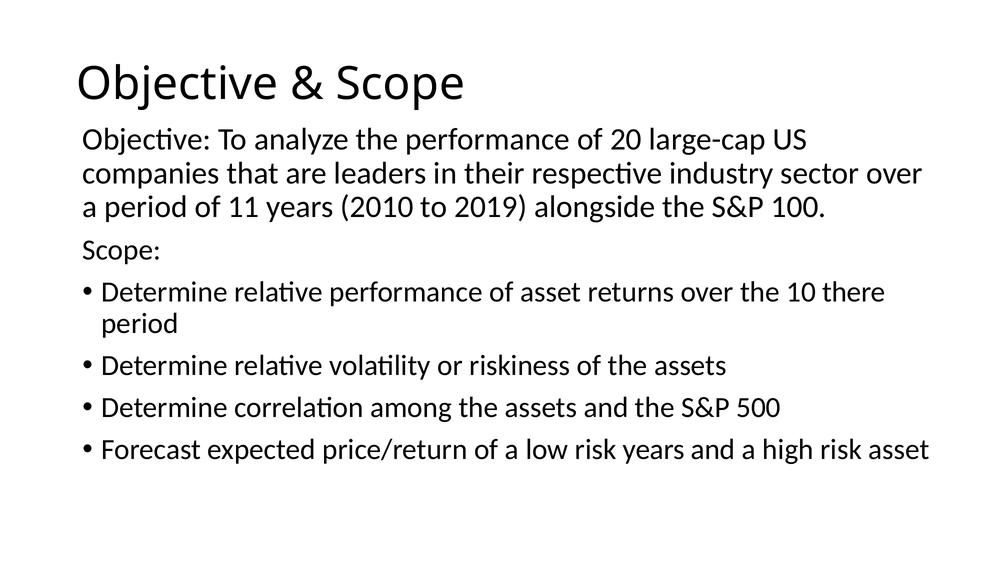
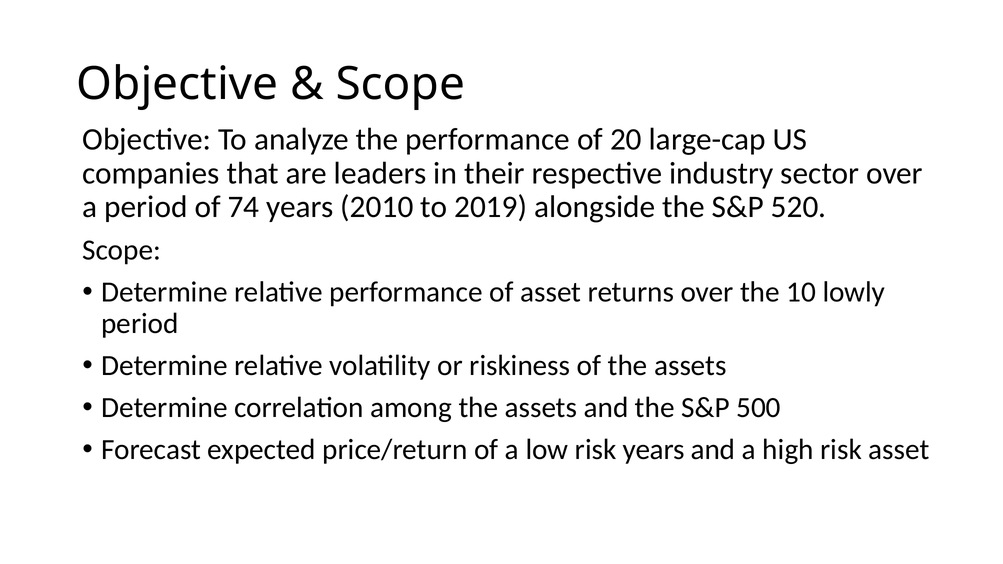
11: 11 -> 74
100: 100 -> 520
there: there -> lowly
